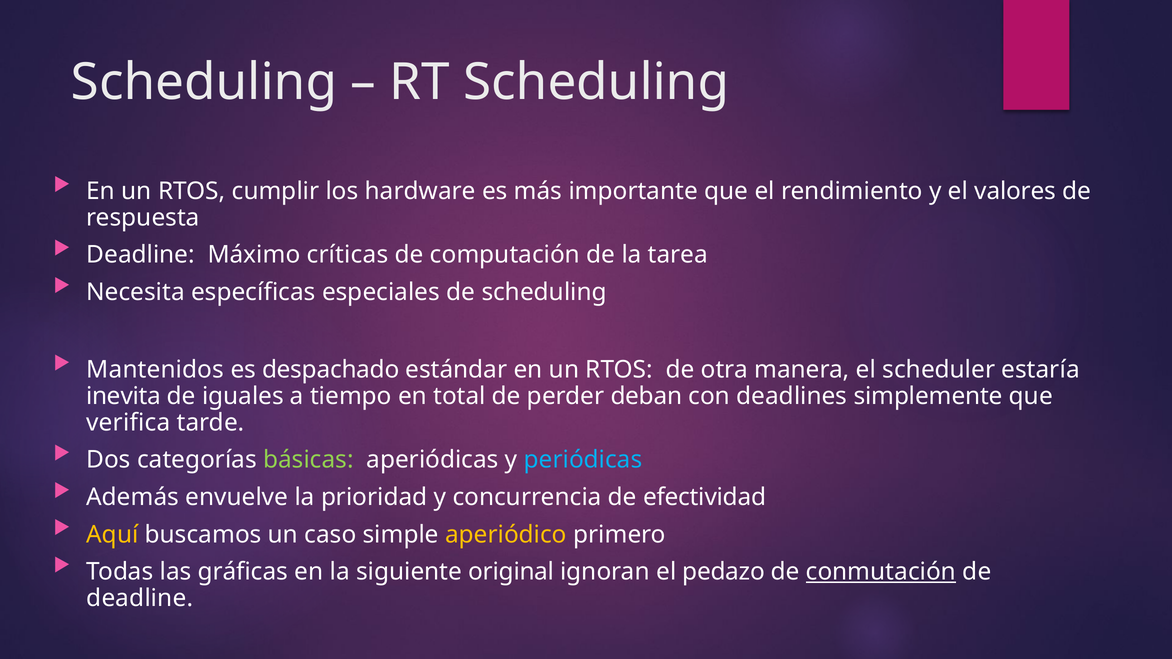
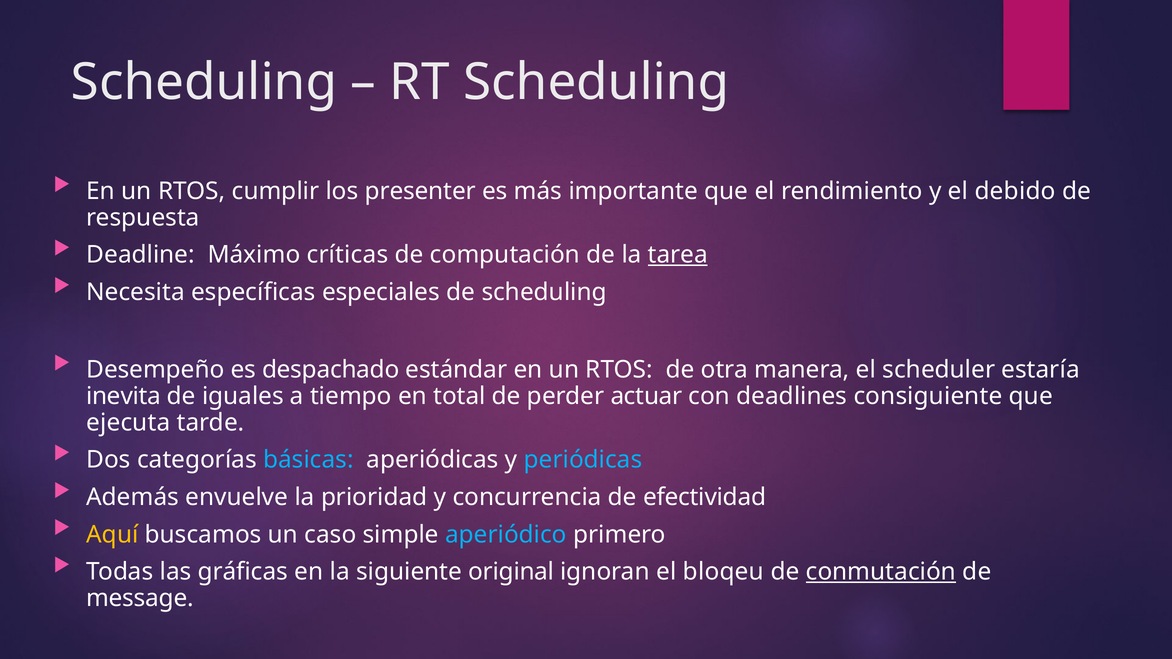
hardware: hardware -> presenter
valores: valores -> debido
tarea underline: none -> present
Mantenidos: Mantenidos -> Desempeño
deban: deban -> actuar
simplemente: simplemente -> consiguiente
verifica: verifica -> ejecuta
básicas colour: light green -> light blue
aperiódico colour: yellow -> light blue
pedazo: pedazo -> bloqeu
deadline at (140, 598): deadline -> message
